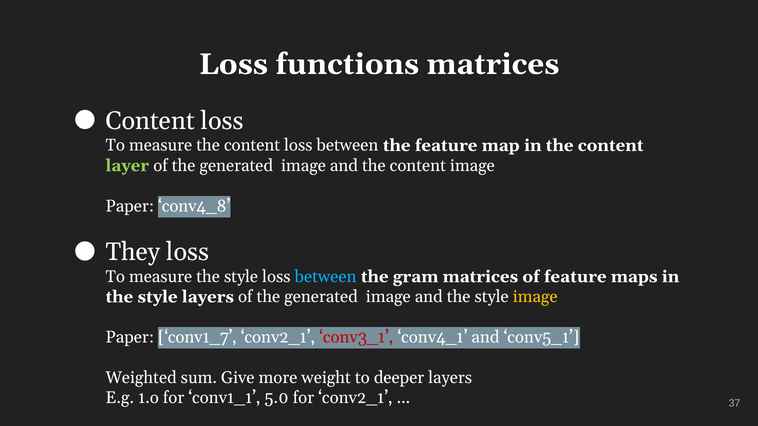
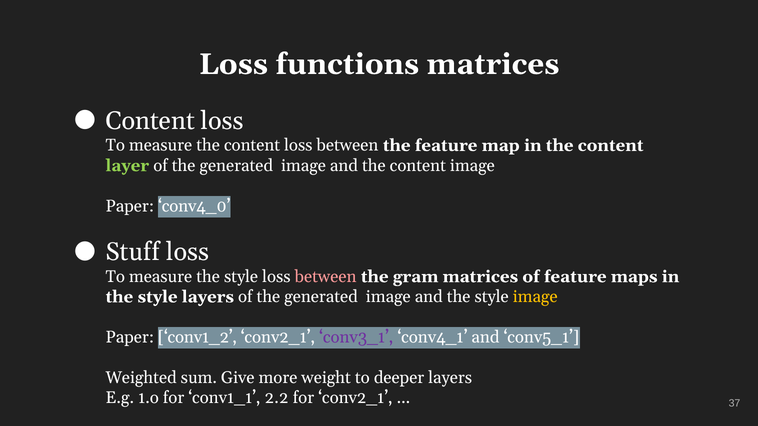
conv4_8: conv4_8 -> conv4_0
They: They -> Stuff
between at (326, 277) colour: light blue -> pink
conv1_7: conv1_7 -> conv1_2
conv3_1 colour: red -> purple
5.0: 5.0 -> 2.2
